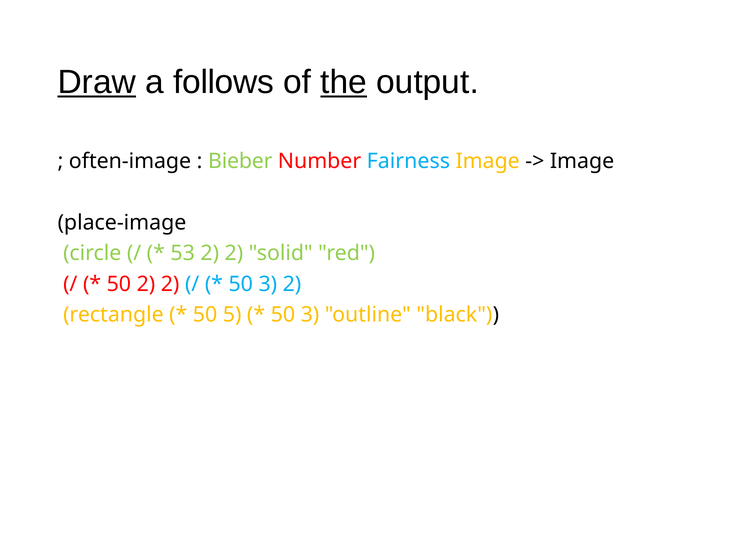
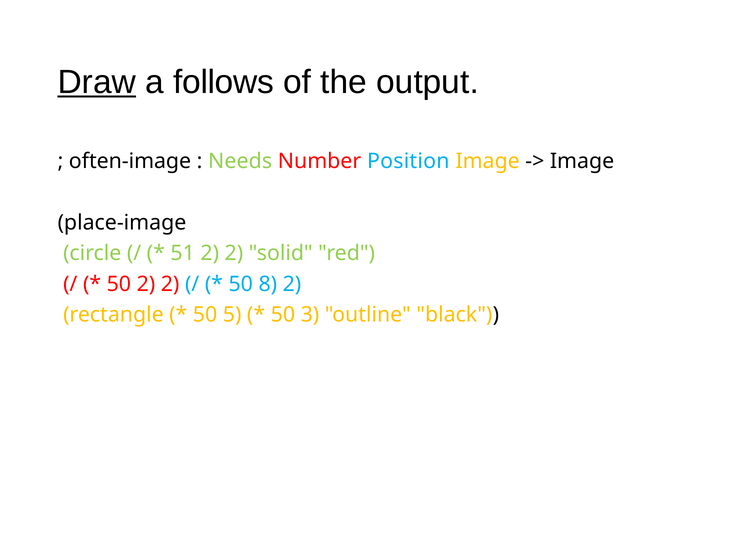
the underline: present -> none
Bieber: Bieber -> Needs
Fairness: Fairness -> Position
53: 53 -> 51
3 at (268, 284): 3 -> 8
